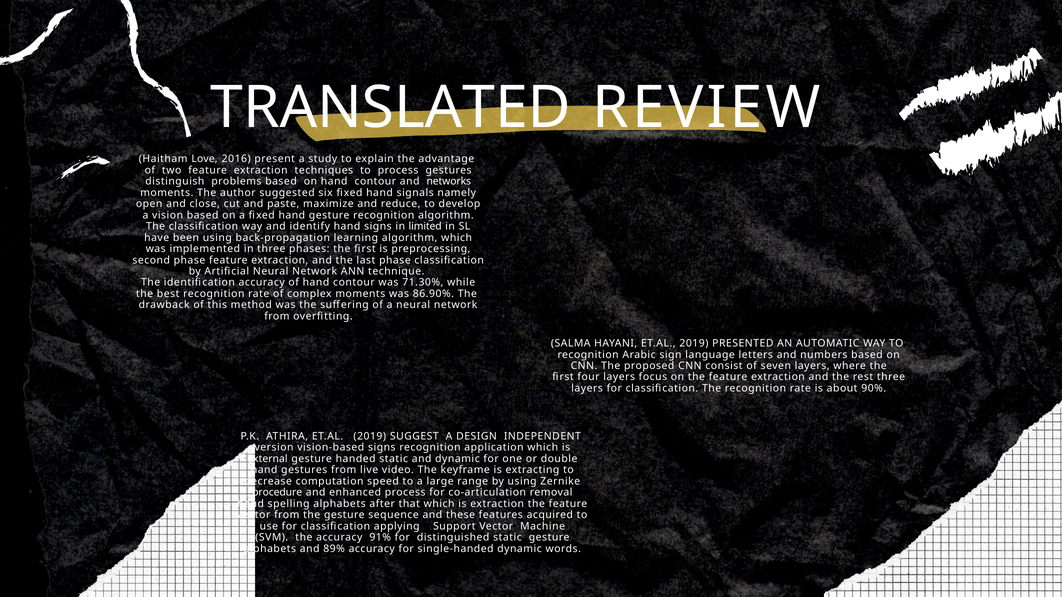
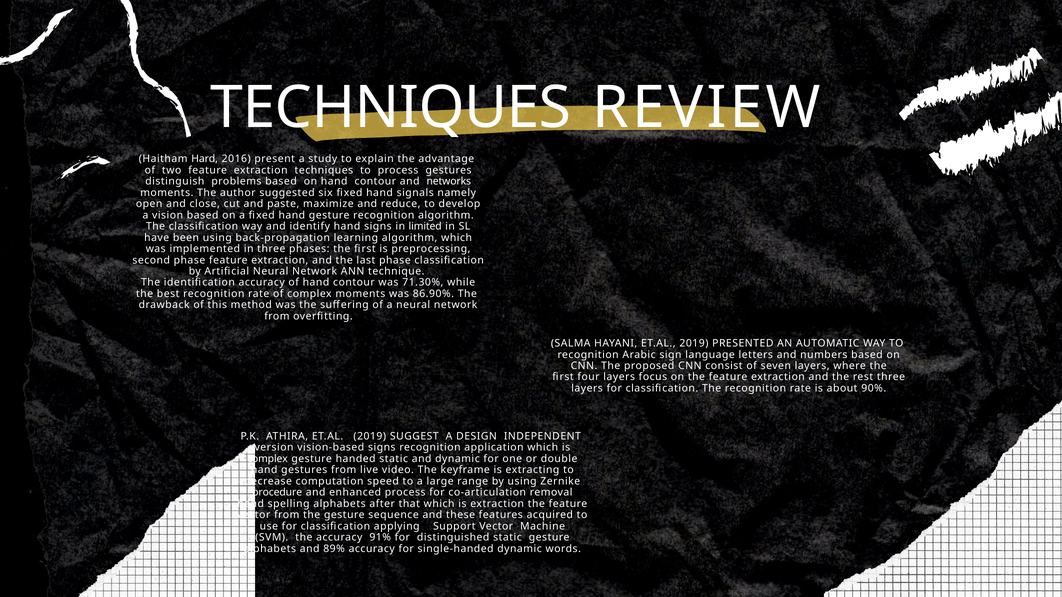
TRANSLATED at (391, 108): TRANSLATED -> TECHNIQUES
Love: Love -> Hard
external at (267, 459): external -> complex
